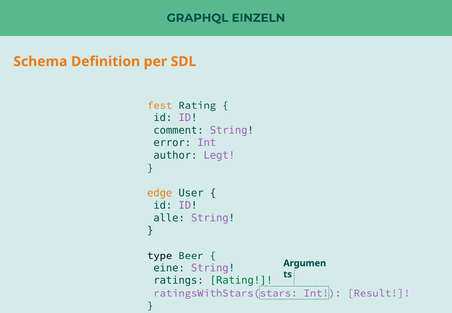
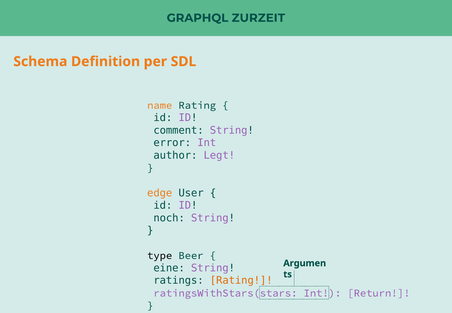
EINZELN: EINZELN -> ZURZEIT
fest: fest -> name
alle: alle -> noch
Rating at (241, 280) colour: green -> orange
Result: Result -> Return
